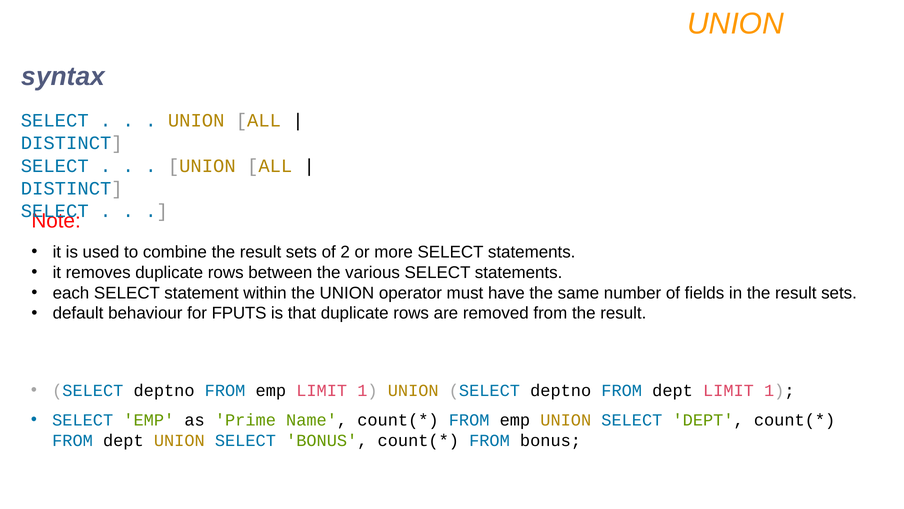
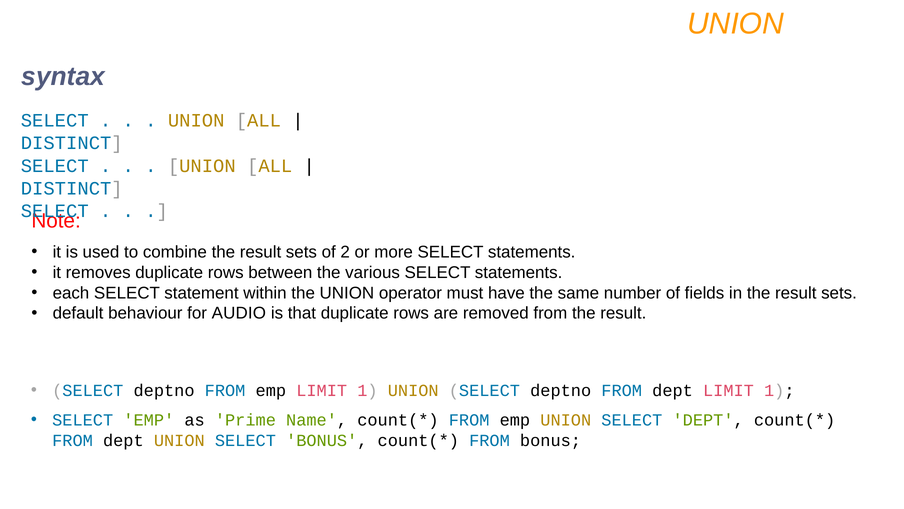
FPUTS: FPUTS -> AUDIO
